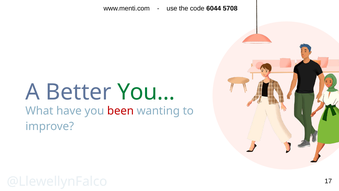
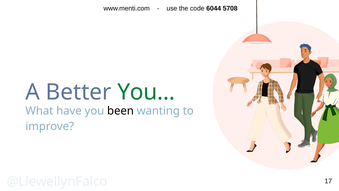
been colour: red -> black
